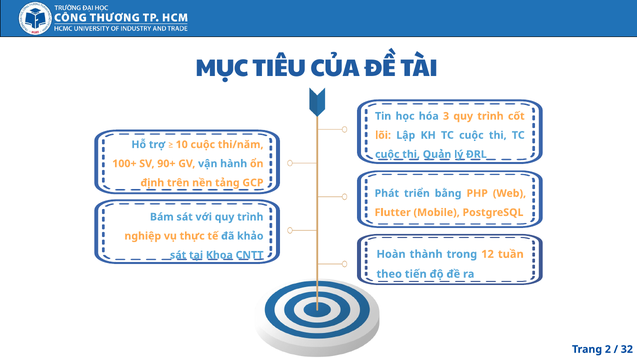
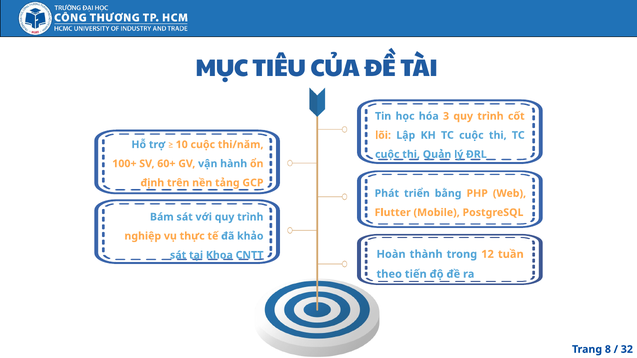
90+: 90+ -> 60+
2: 2 -> 8
